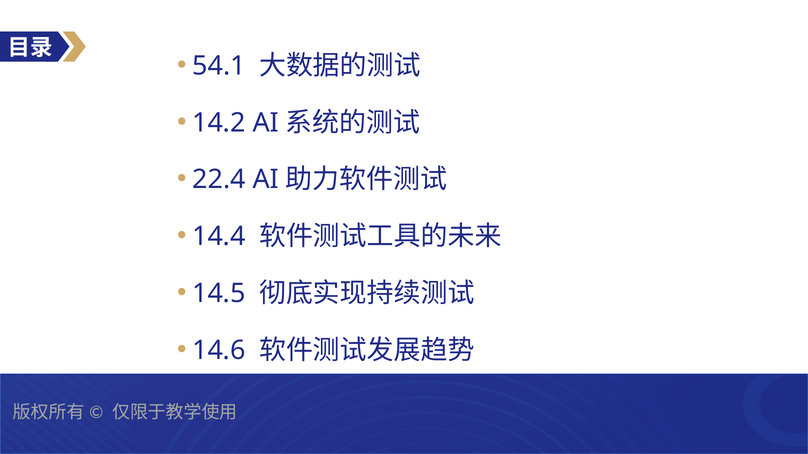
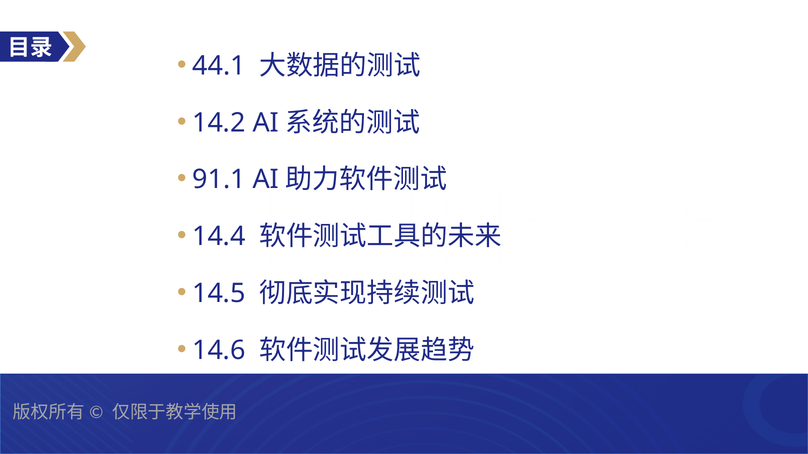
54.1: 54.1 -> 44.1
22.4: 22.4 -> 91.1
